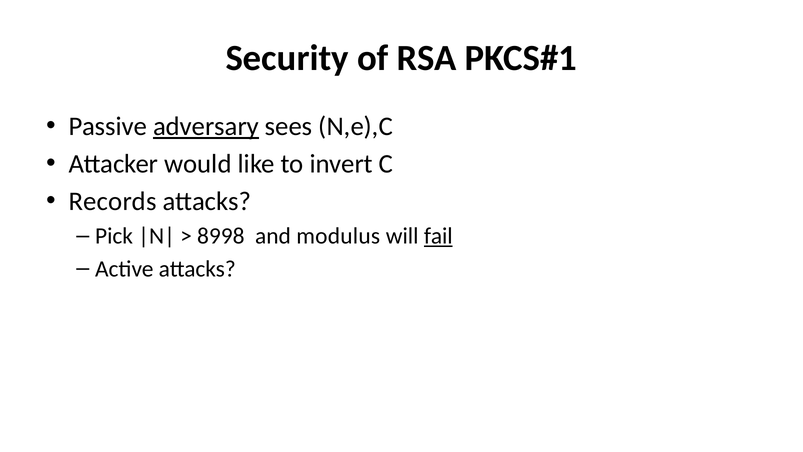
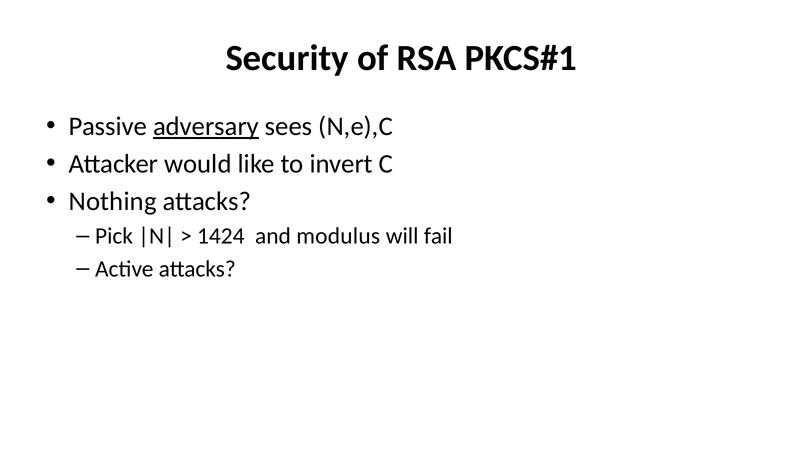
Records: Records -> Nothing
8998: 8998 -> 1424
fail underline: present -> none
